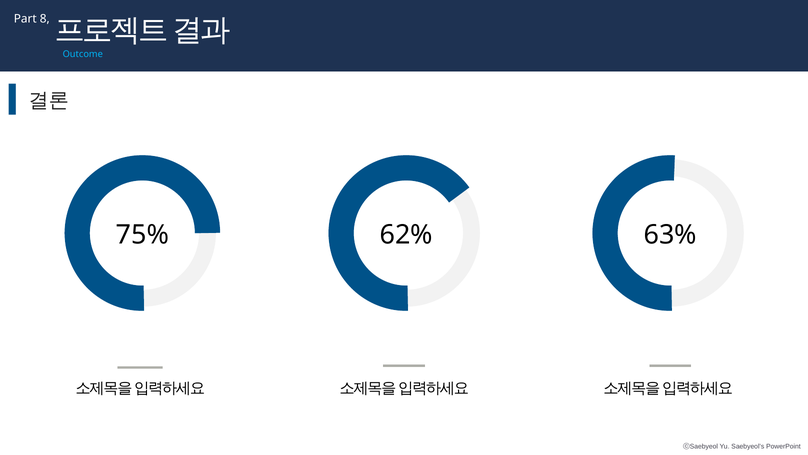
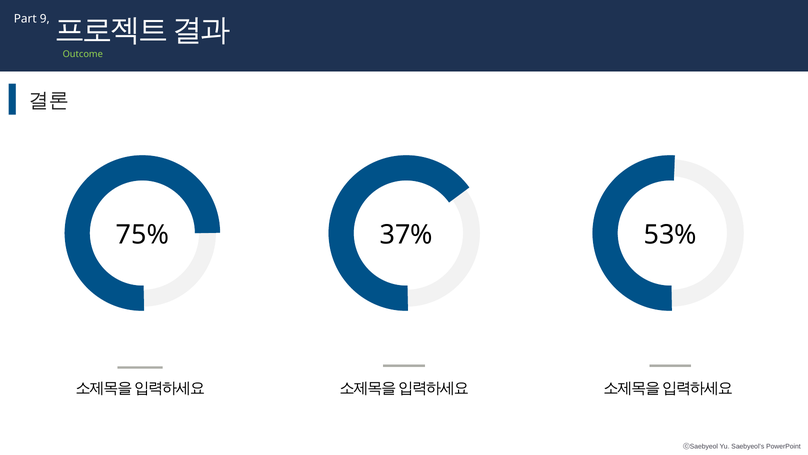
8: 8 -> 9
Outcome colour: light blue -> light green
62%: 62% -> 37%
63%: 63% -> 53%
